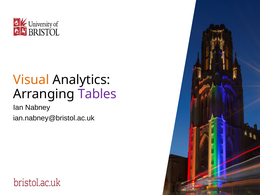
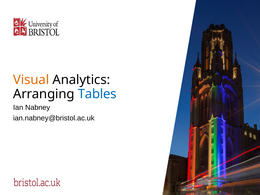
Tables colour: purple -> blue
